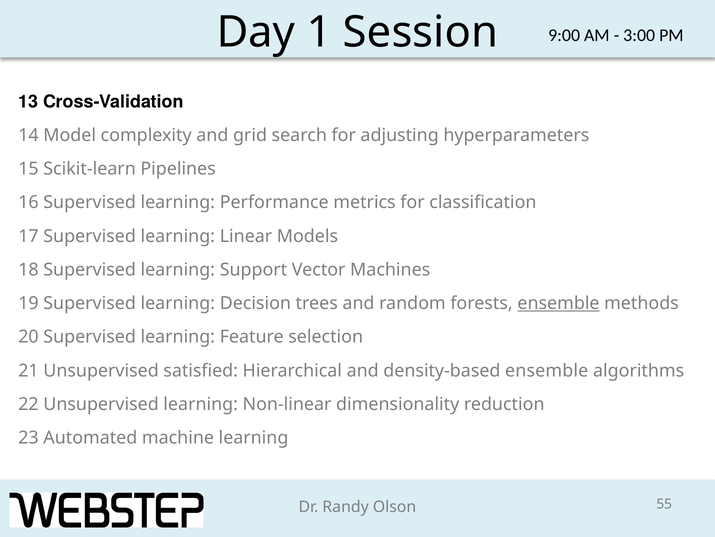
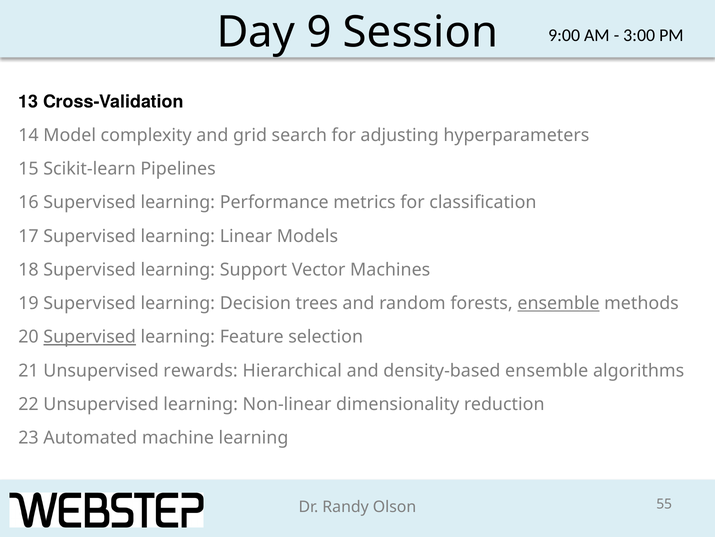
1: 1 -> 9
Supervised at (90, 337) underline: none -> present
satisfied: satisfied -> rewards
